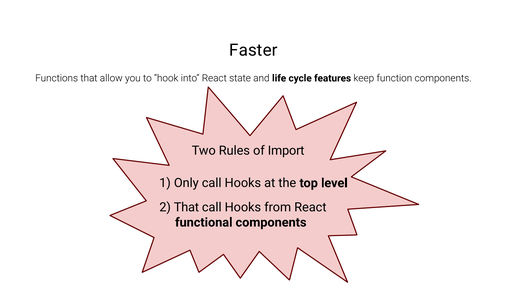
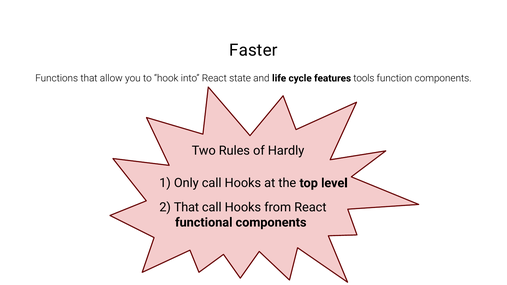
keep: keep -> tools
Import: Import -> Hardly
